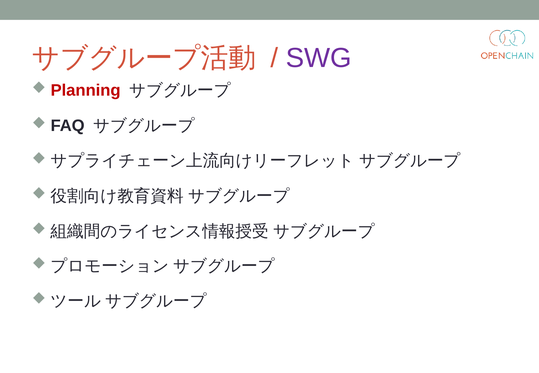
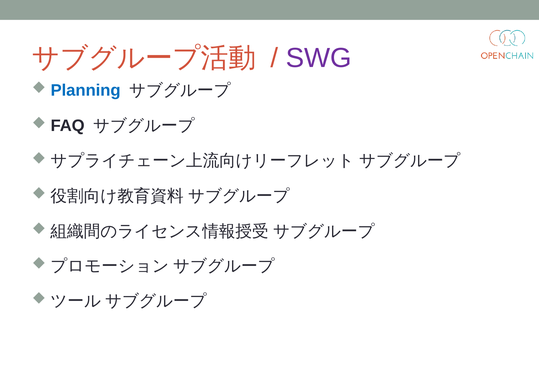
Planning colour: red -> blue
